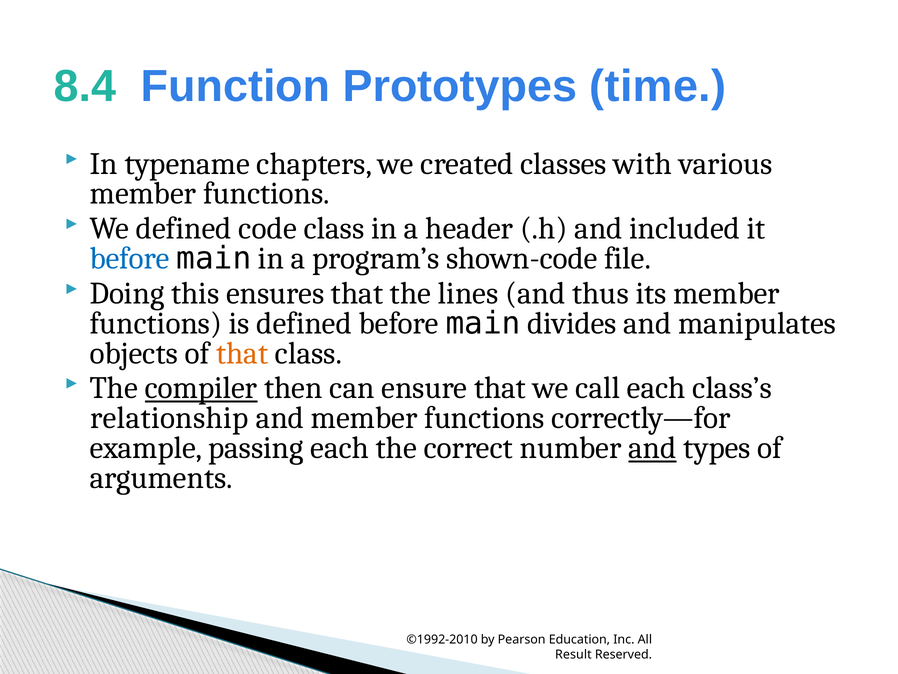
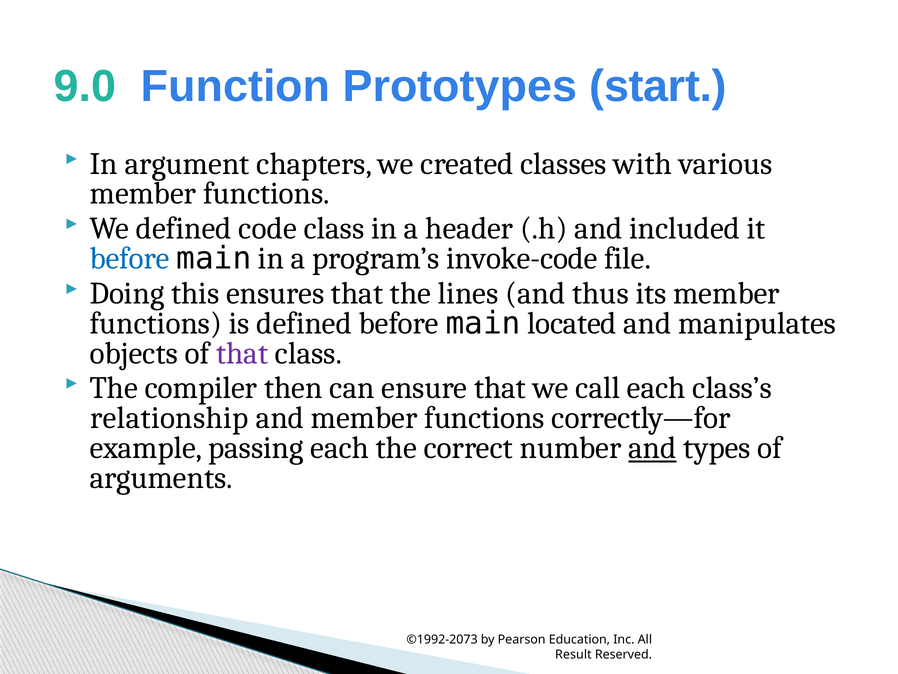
8.4: 8.4 -> 9.0
time: time -> start
typename: typename -> argument
shown-code: shown-code -> invoke-code
divides: divides -> located
that at (242, 353) colour: orange -> purple
compiler underline: present -> none
©1992-2010: ©1992-2010 -> ©1992-2073
